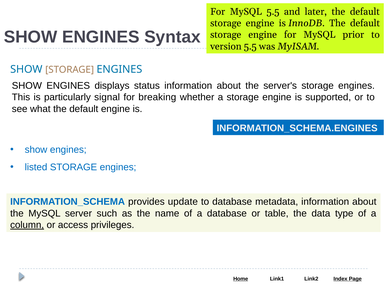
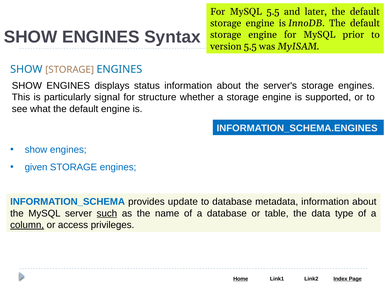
breaking: breaking -> structure
listed: listed -> given
such underline: none -> present
